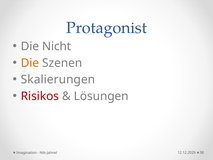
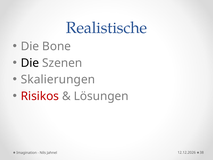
Protagonist: Protagonist -> Realistische
Nicht: Nicht -> Bone
Die at (30, 63) colour: orange -> black
